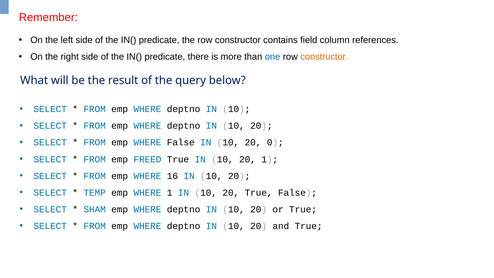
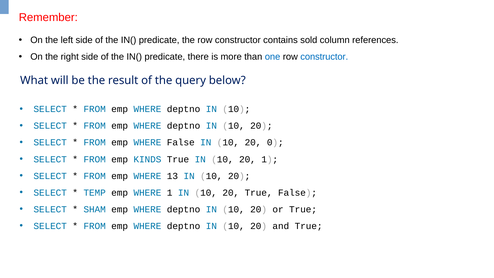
field: field -> sold
constructor at (324, 57) colour: orange -> blue
FREED: FREED -> KINDS
16: 16 -> 13
